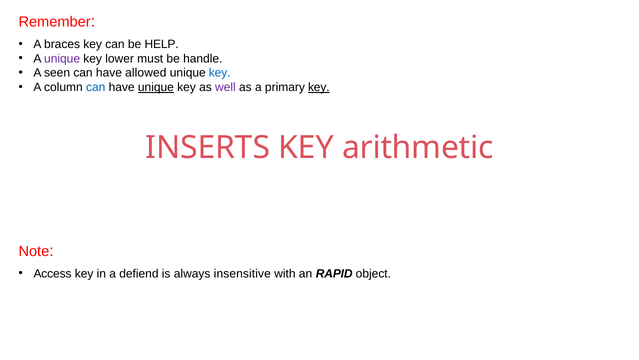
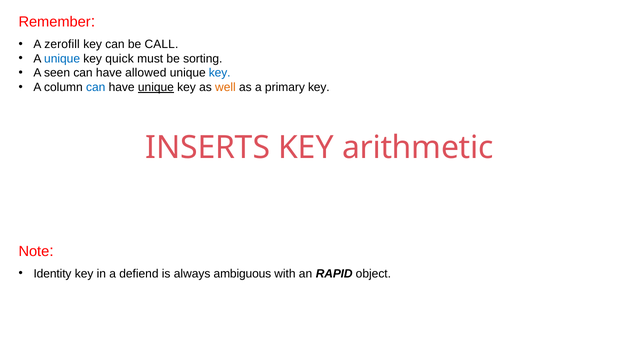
braces: braces -> zerofill
HELP: HELP -> CALL
unique at (62, 59) colour: purple -> blue
lower: lower -> quick
handle: handle -> sorting
well colour: purple -> orange
key at (319, 87) underline: present -> none
Access: Access -> Identity
insensitive: insensitive -> ambiguous
